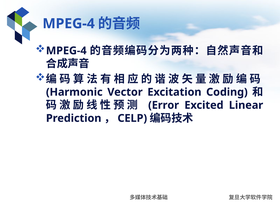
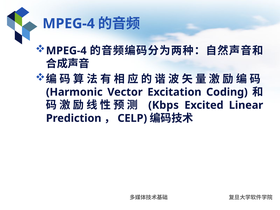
Error: Error -> Kbps
